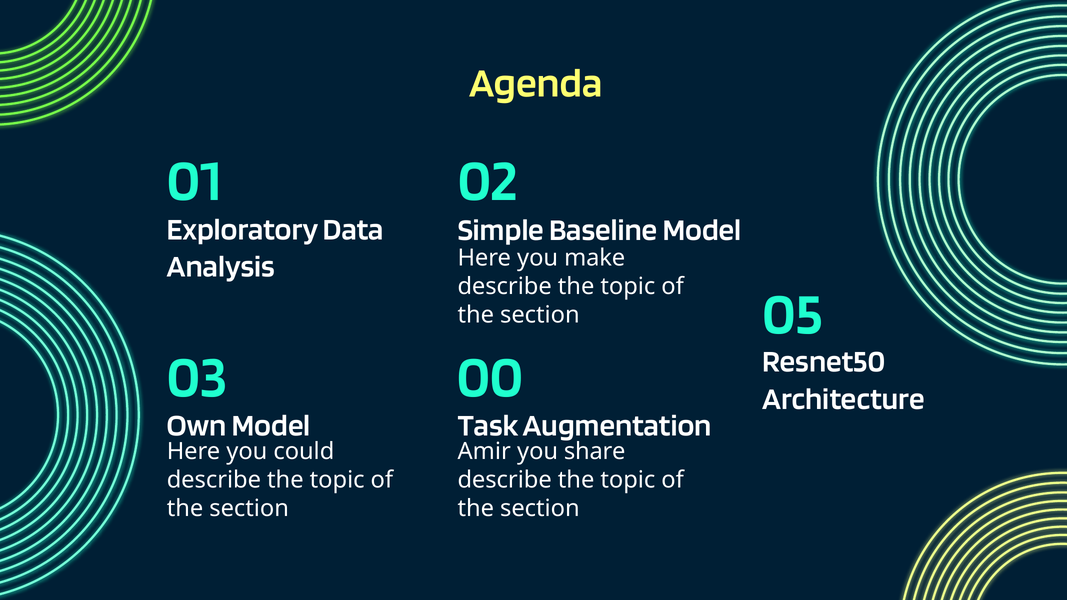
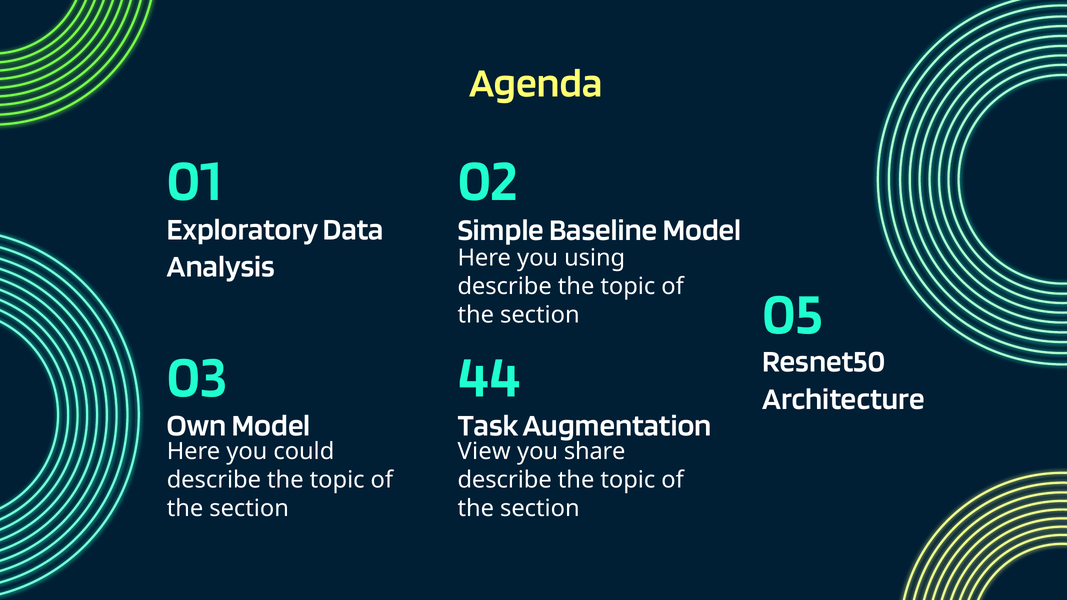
make: make -> using
00: 00 -> 44
Amir: Amir -> View
